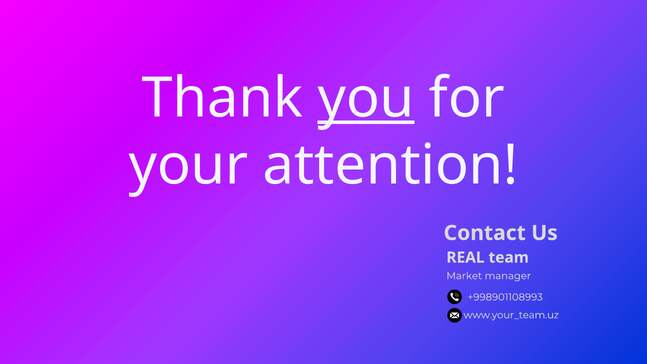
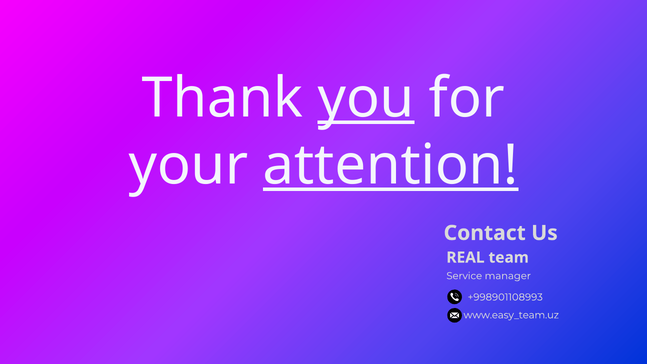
attention underline: none -> present
Market: Market -> Service
www.your_team.uz: www.your_team.uz -> www.easy_team.uz
